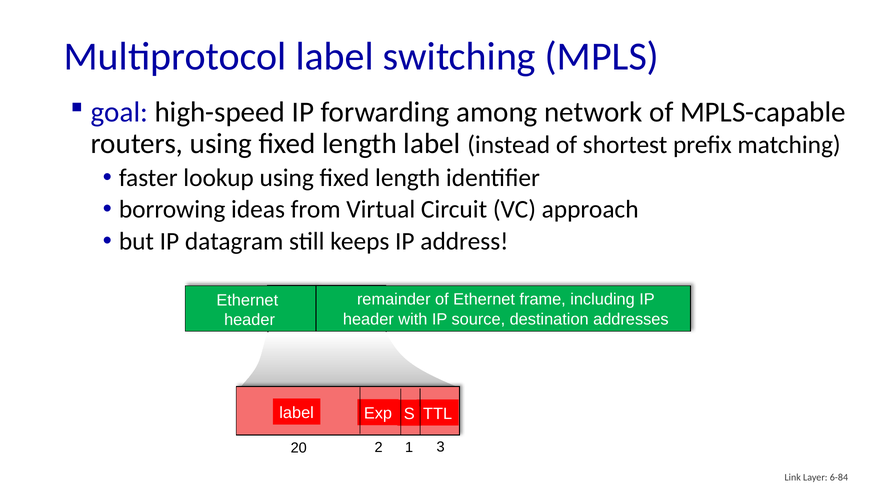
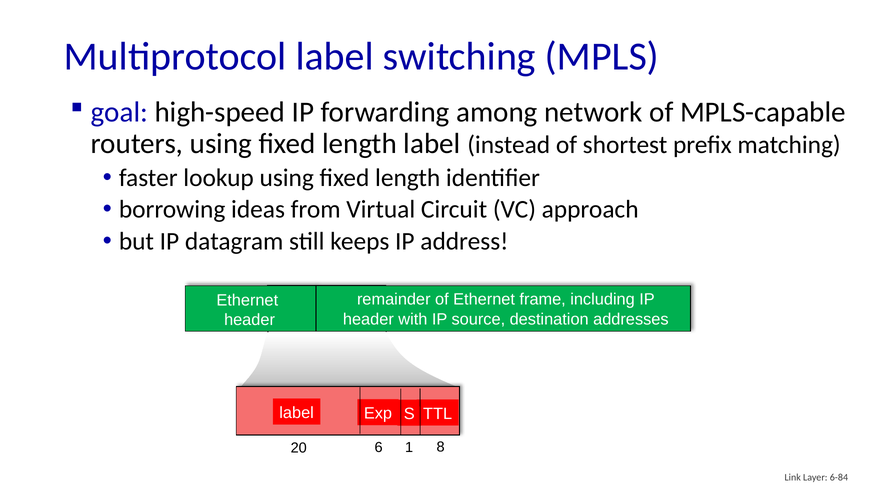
2: 2 -> 6
3: 3 -> 8
